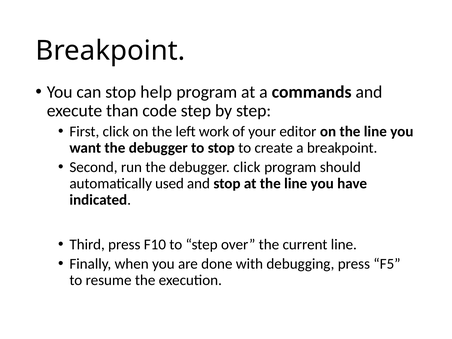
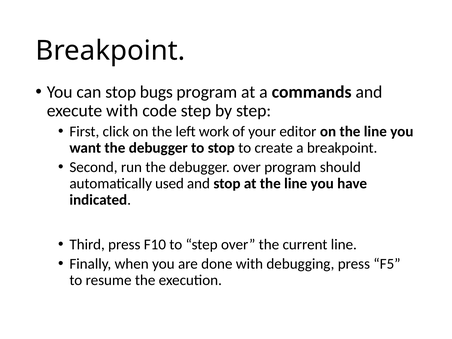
help: help -> bugs
execute than: than -> with
debugger click: click -> over
